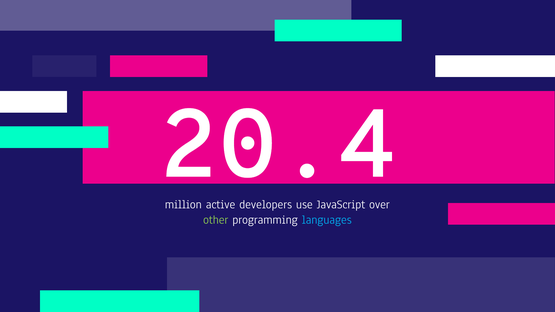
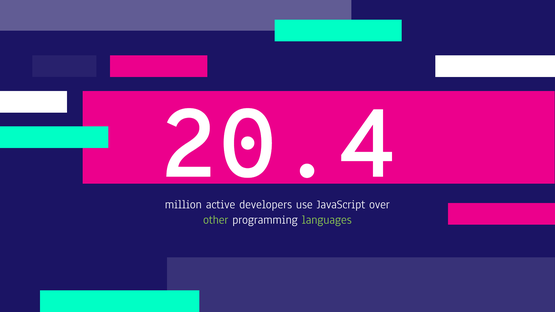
languages colour: light blue -> light green
